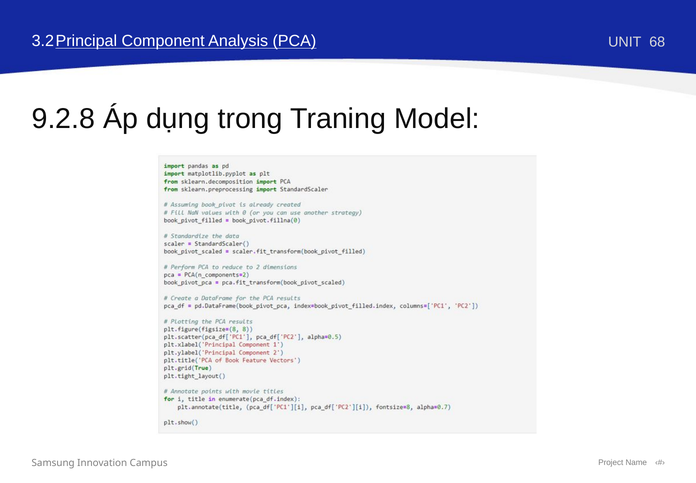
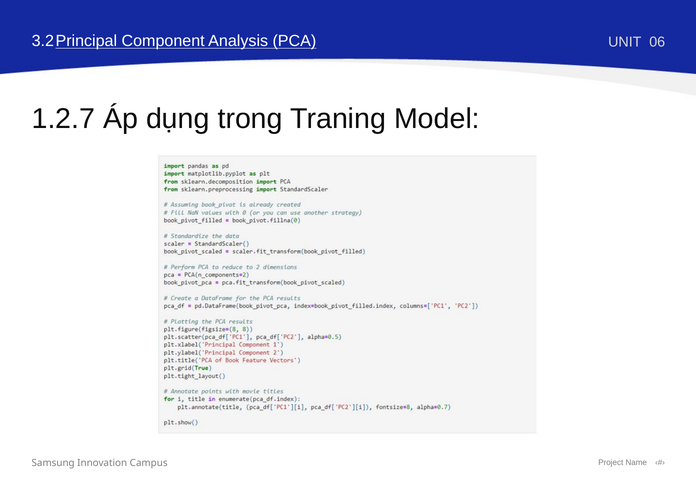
68: 68 -> 06
9.2.8: 9.2.8 -> 1.2.7
